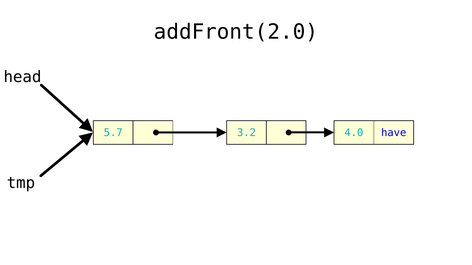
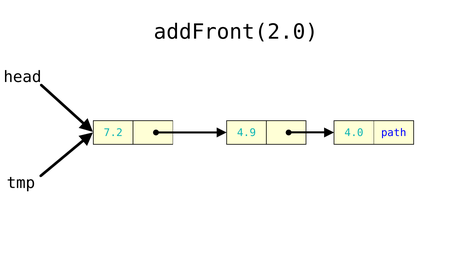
5.7: 5.7 -> 7.2
3.2: 3.2 -> 4.9
have: have -> path
